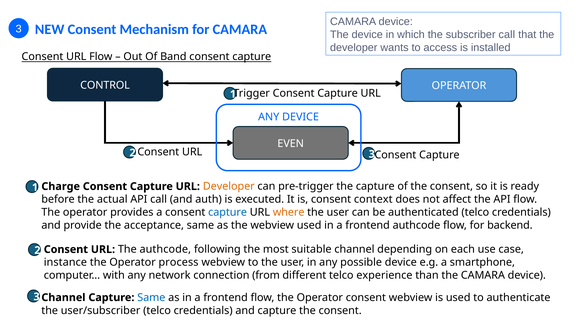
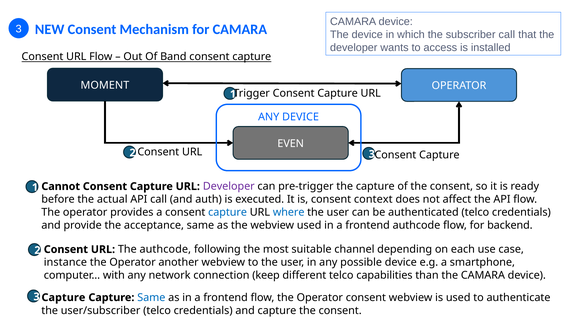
CONTROL: CONTROL -> MOMENT
Charge: Charge -> Cannot
Developer at (229, 186) colour: orange -> purple
where colour: orange -> blue
process: process -> another
from: from -> keep
experience: experience -> capabilities
Channel at (63, 298): Channel -> Capture
